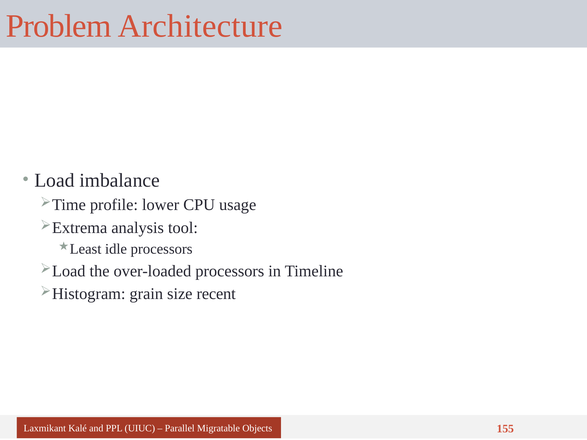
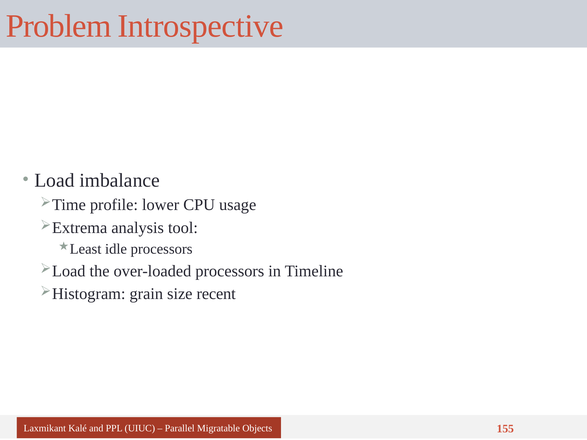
Architecture: Architecture -> Introspective
